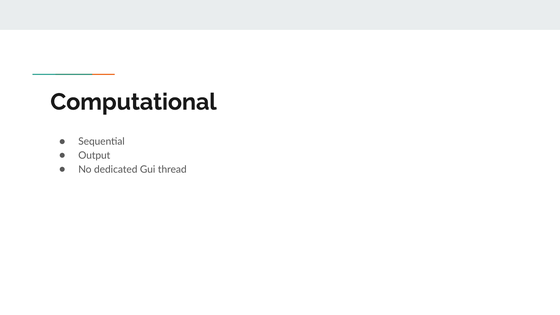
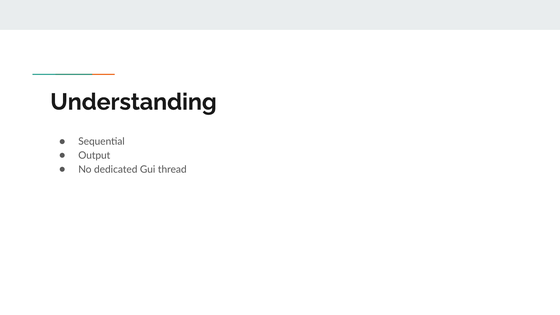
Computational: Computational -> Understanding
